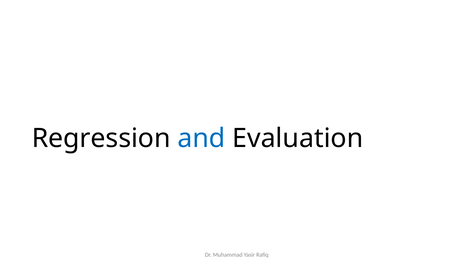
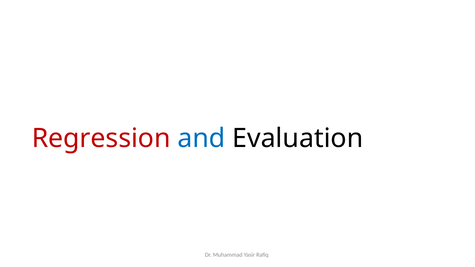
Regression colour: black -> red
